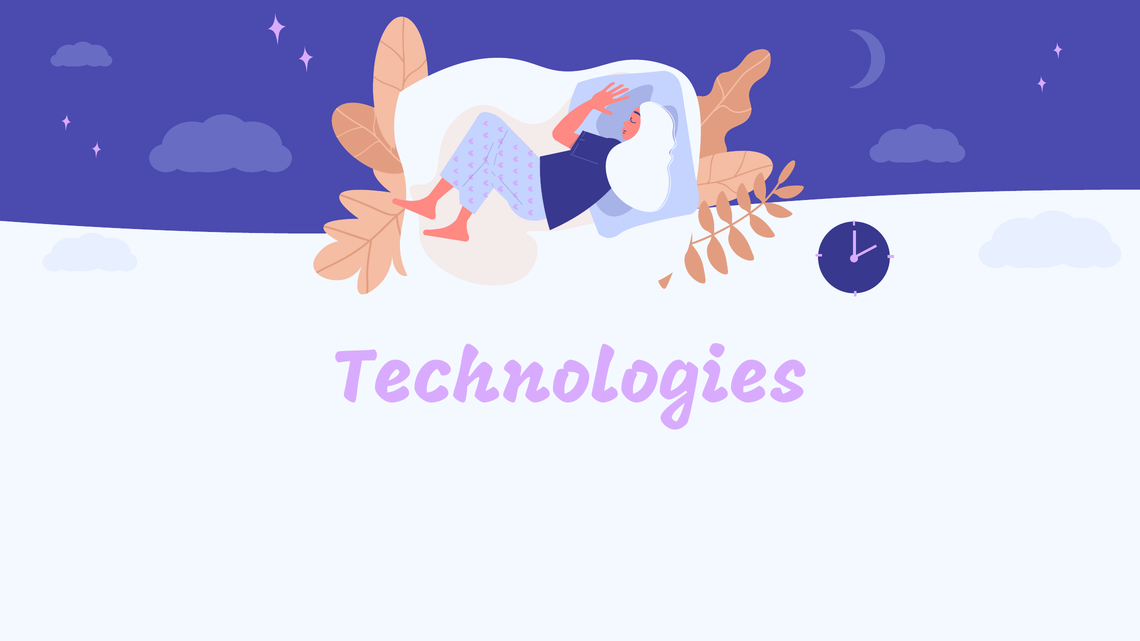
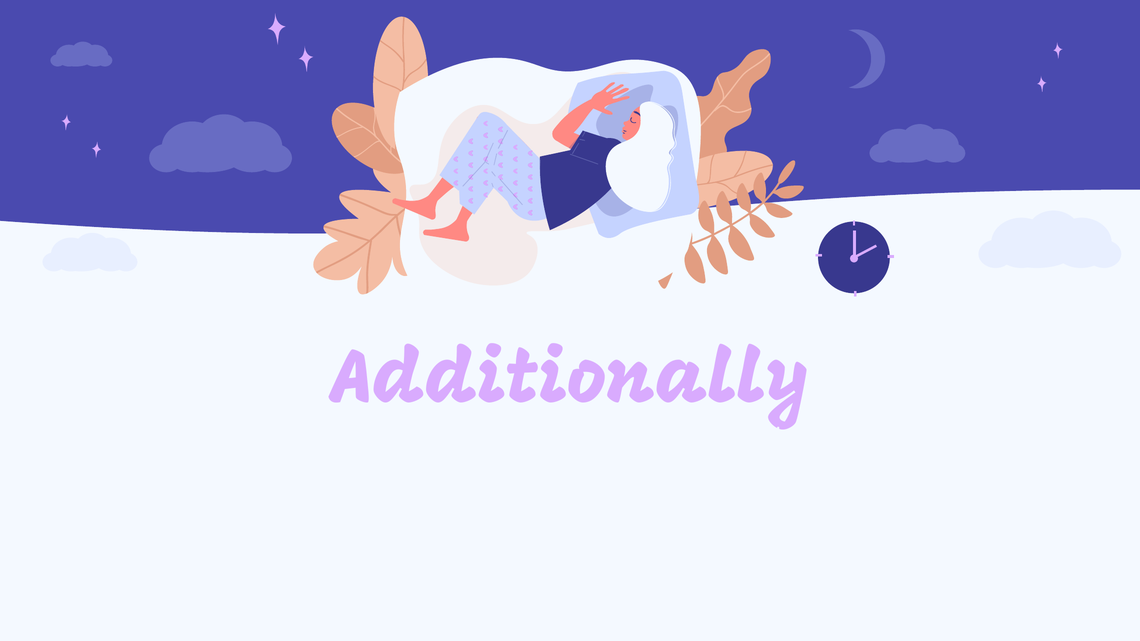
Technologies: Technologies -> Additionally
